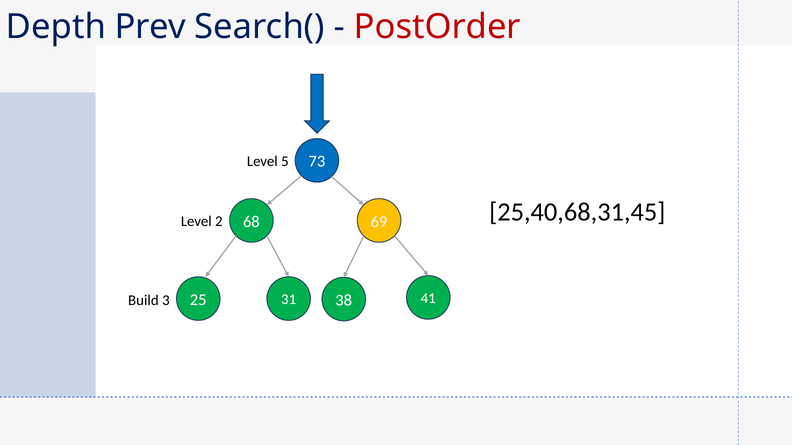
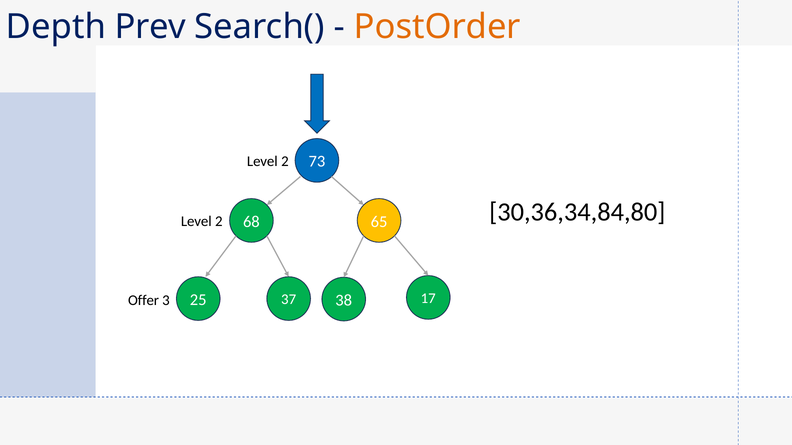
PostOrder colour: red -> orange
5 at (285, 161): 5 -> 2
25,40,68,31,45: 25,40,68,31,45 -> 30,36,34,84,80
69: 69 -> 65
31: 31 -> 37
41: 41 -> 17
Build: Build -> Offer
